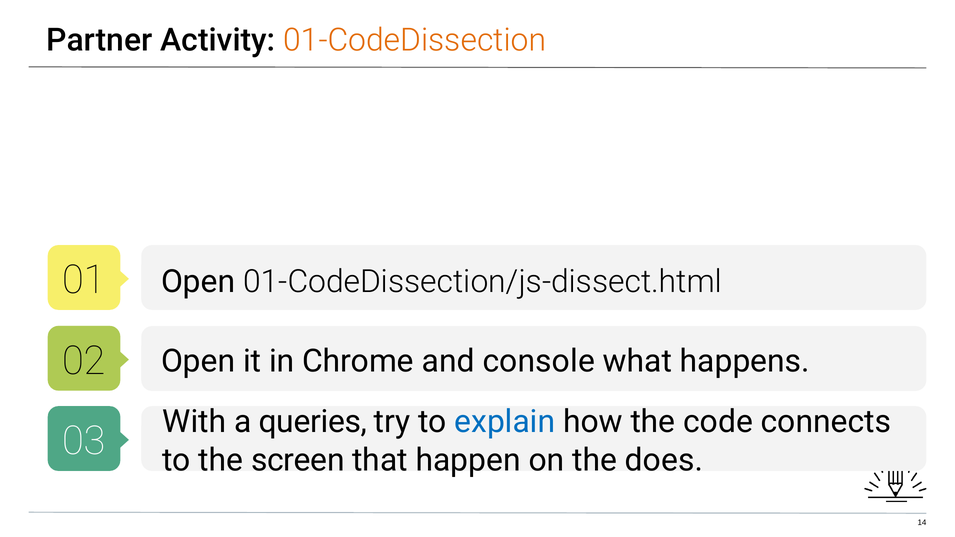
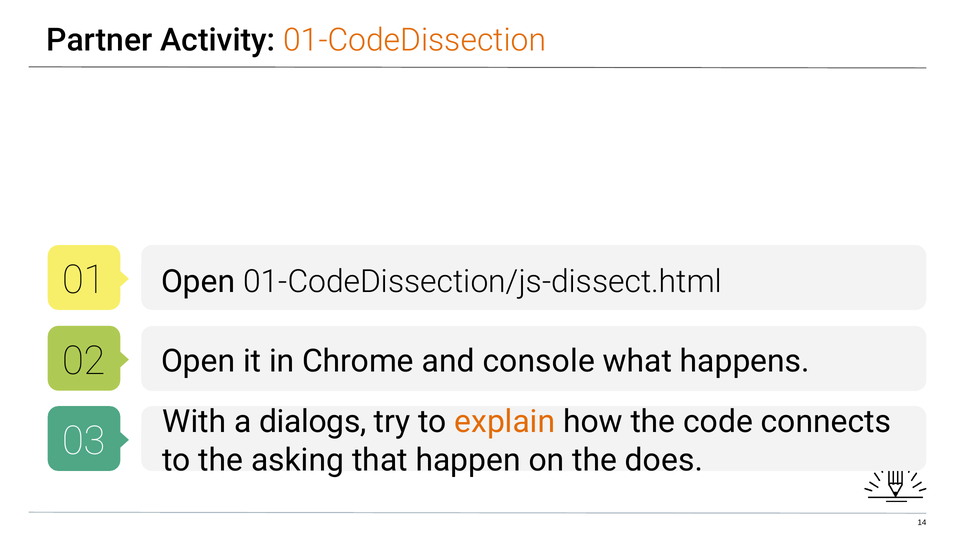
queries: queries -> dialogs
explain colour: blue -> orange
screen: screen -> asking
